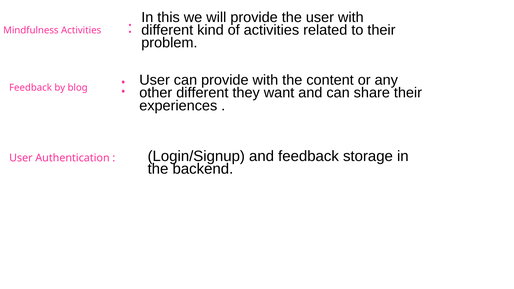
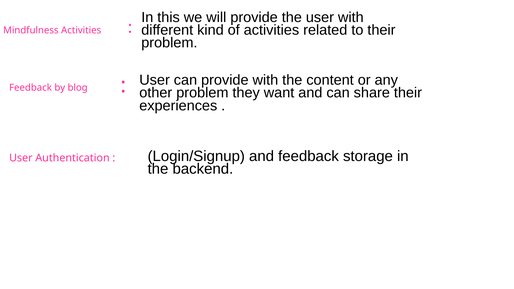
other different: different -> problem
